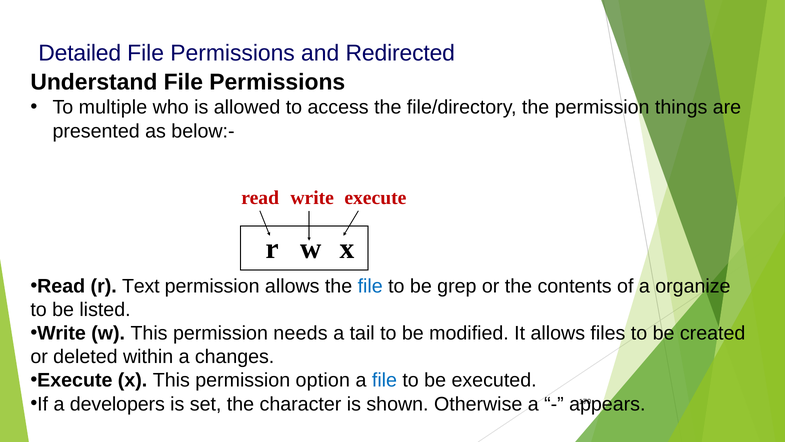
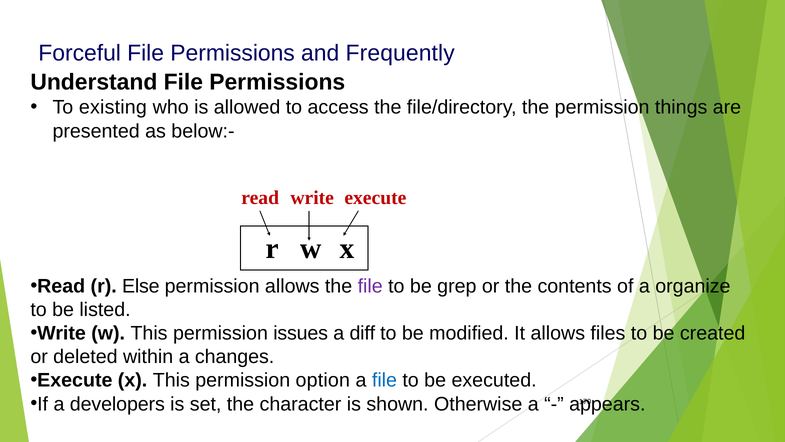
Detailed: Detailed -> Forceful
Redirected: Redirected -> Frequently
multiple: multiple -> existing
Text: Text -> Else
file at (370, 286) colour: blue -> purple
needs: needs -> issues
tail: tail -> diff
